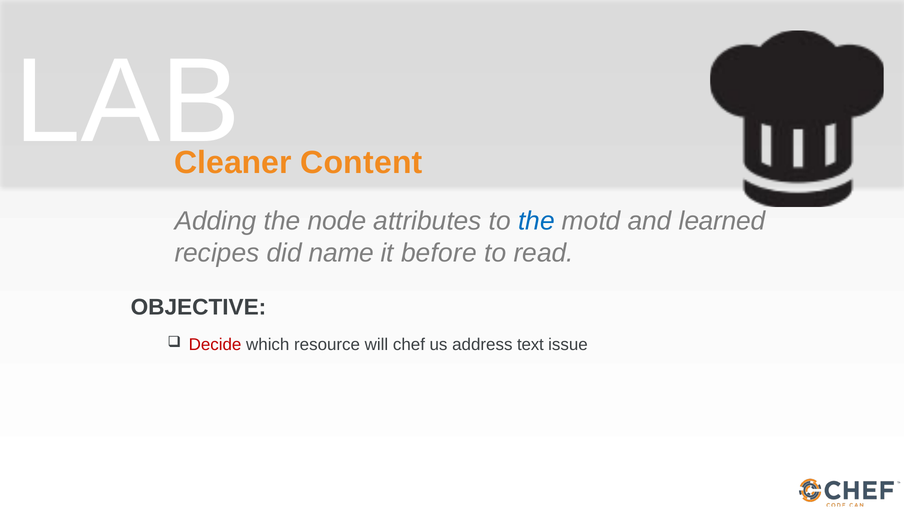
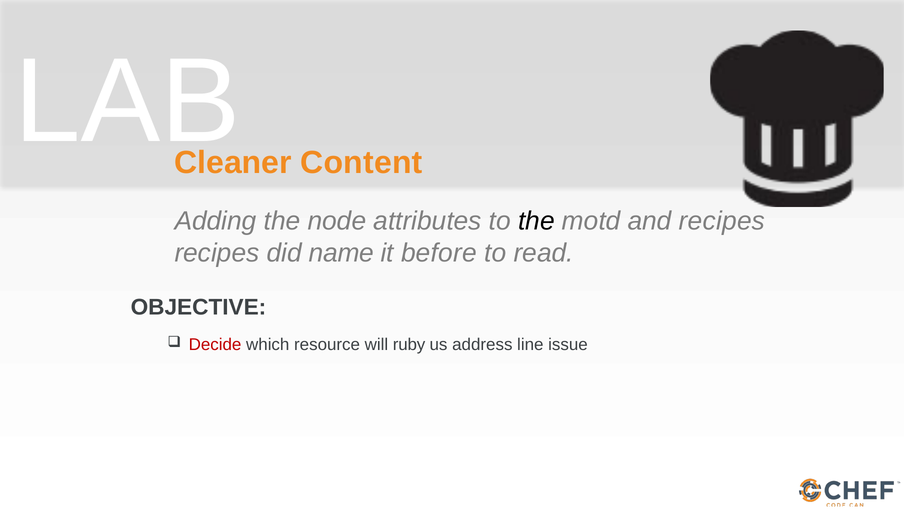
the at (536, 221) colour: blue -> black
and learned: learned -> recipes
chef: chef -> ruby
text: text -> line
